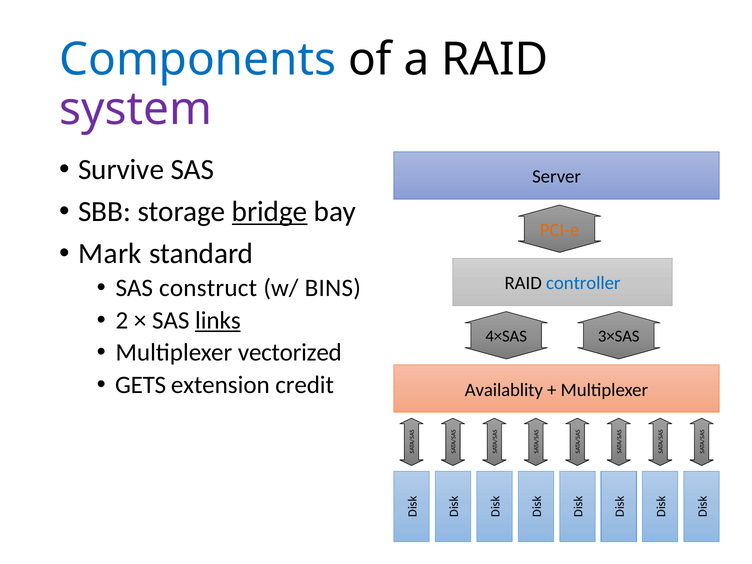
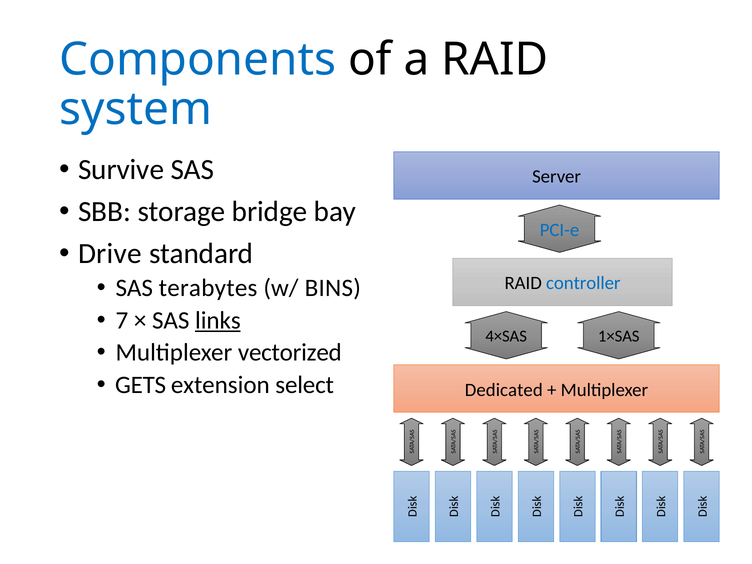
system colour: purple -> blue
bridge underline: present -> none
PCI-e colour: orange -> blue
Mark: Mark -> Drive
construct: construct -> terabytes
2: 2 -> 7
3×SAS: 3×SAS -> 1×SAS
credit: credit -> select
Availablity: Availablity -> Dedicated
